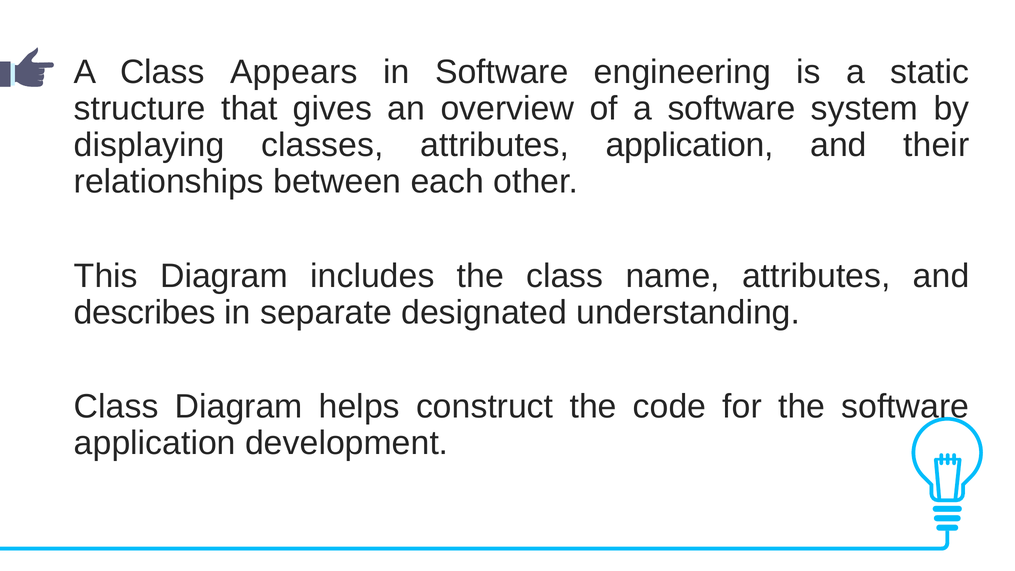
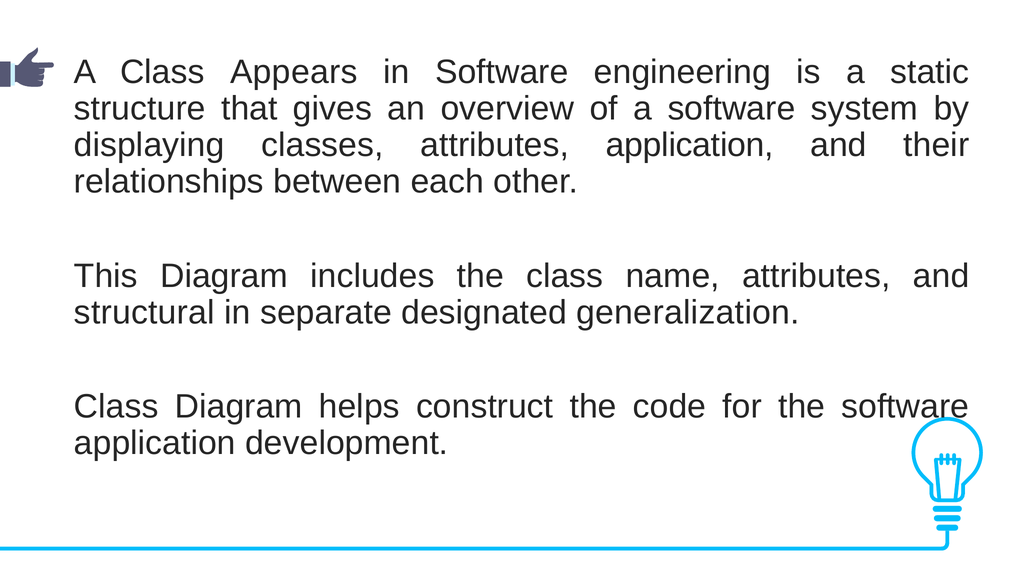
describes: describes -> structural
understanding: understanding -> generalization
